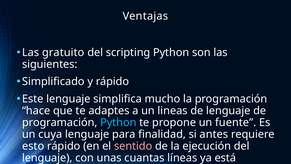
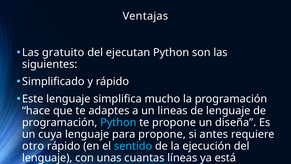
scripting: scripting -> ejecutan
fuente: fuente -> diseña
para finalidad: finalidad -> propone
esto: esto -> otro
sentido colour: pink -> light blue
